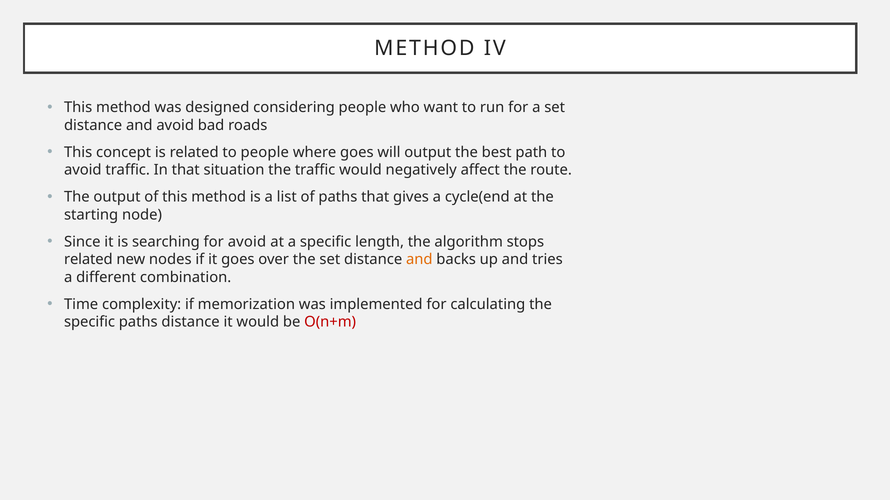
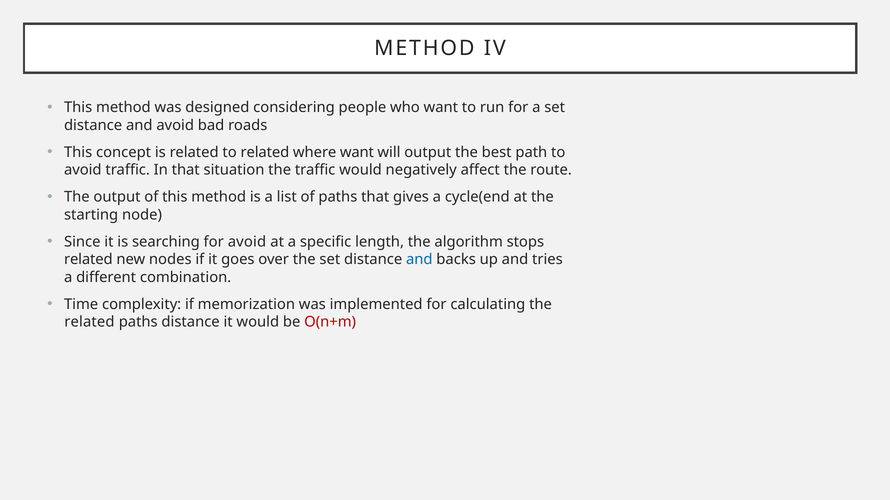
to people: people -> related
where goes: goes -> want
and at (419, 260) colour: orange -> blue
specific at (90, 322): specific -> related
